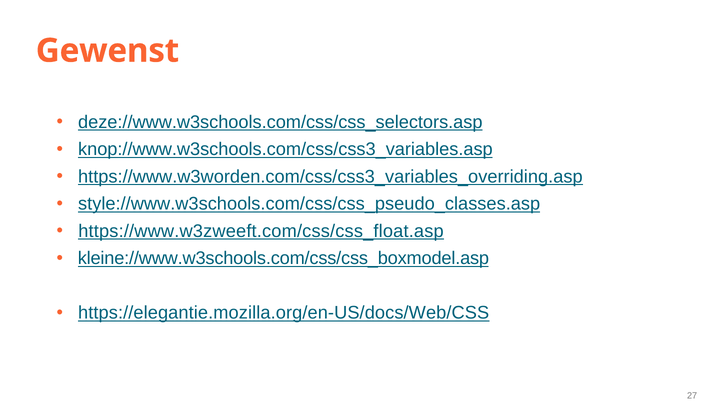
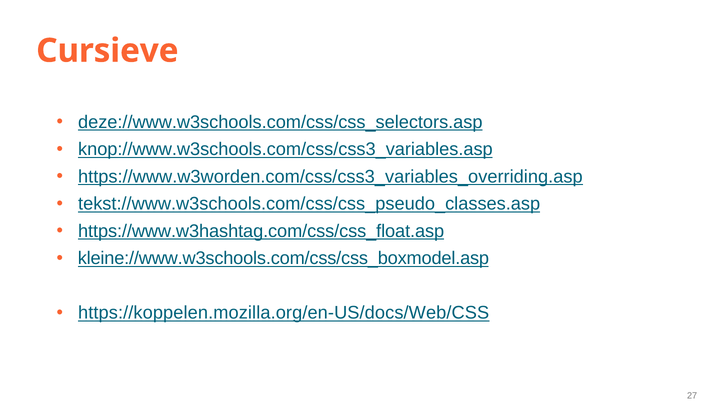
Gewenst: Gewenst -> Cursieve
style://www.w3schools.com/css/css_pseudo_classes.asp: style://www.w3schools.com/css/css_pseudo_classes.asp -> tekst://www.w3schools.com/css/css_pseudo_classes.asp
https://www.w3zweeft.com/css/css_float.asp: https://www.w3zweeft.com/css/css_float.asp -> https://www.w3hashtag.com/css/css_float.asp
https://elegantie.mozilla.org/en-US/docs/Web/CSS: https://elegantie.mozilla.org/en-US/docs/Web/CSS -> https://koppelen.mozilla.org/en-US/docs/Web/CSS
